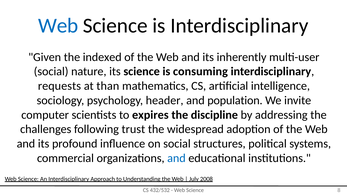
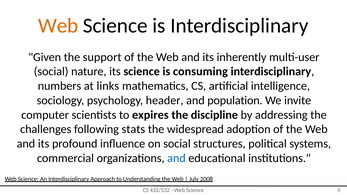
Web at (58, 26) colour: blue -> orange
indexed: indexed -> support
requests: requests -> numbers
than: than -> links
trust: trust -> stats
